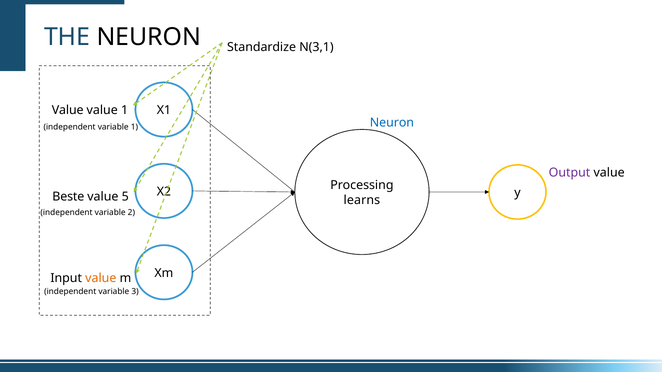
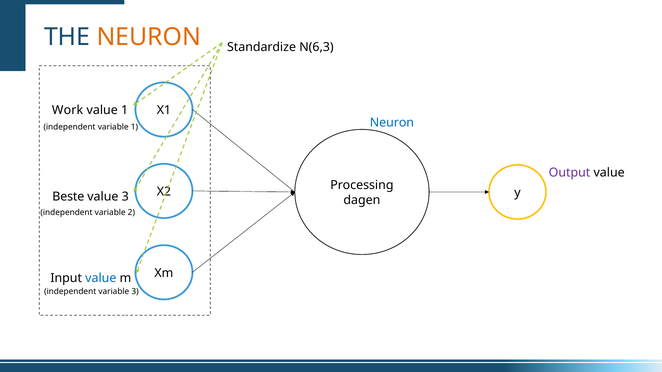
NEURON at (149, 37) colour: black -> orange
N(3,1: N(3,1 -> N(6,3
Value at (68, 110): Value -> Work
value 5: 5 -> 3
learns: learns -> dagen
value at (101, 278) colour: orange -> blue
